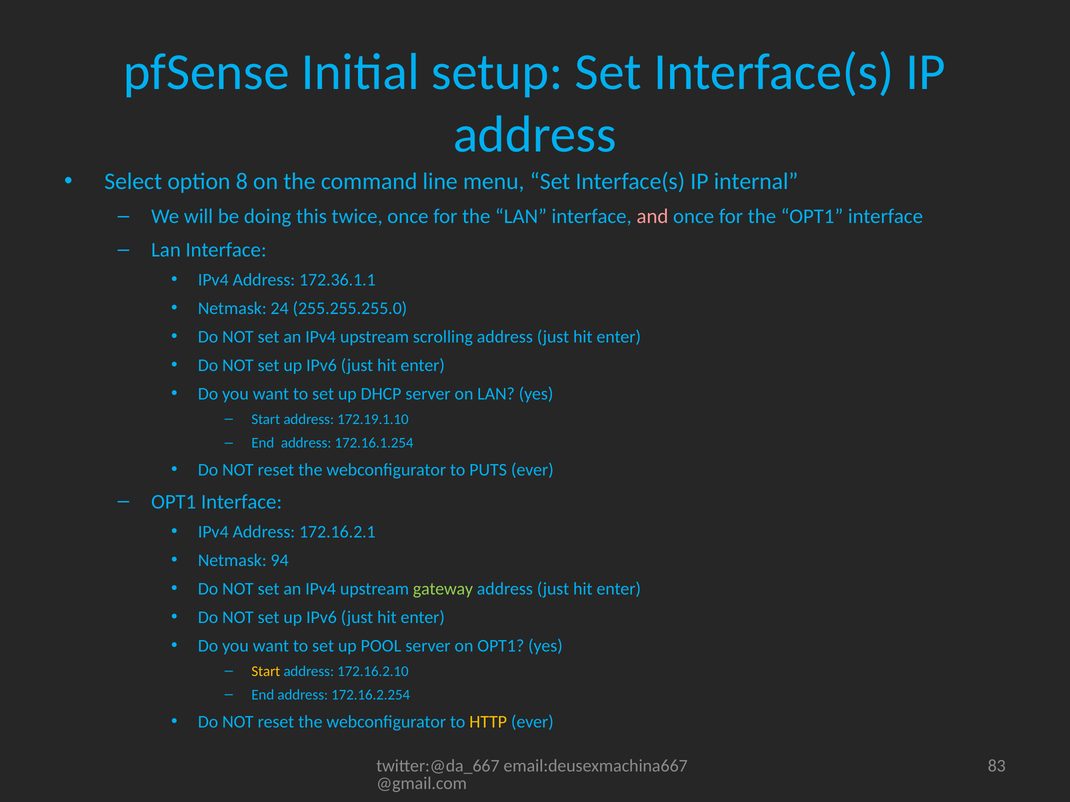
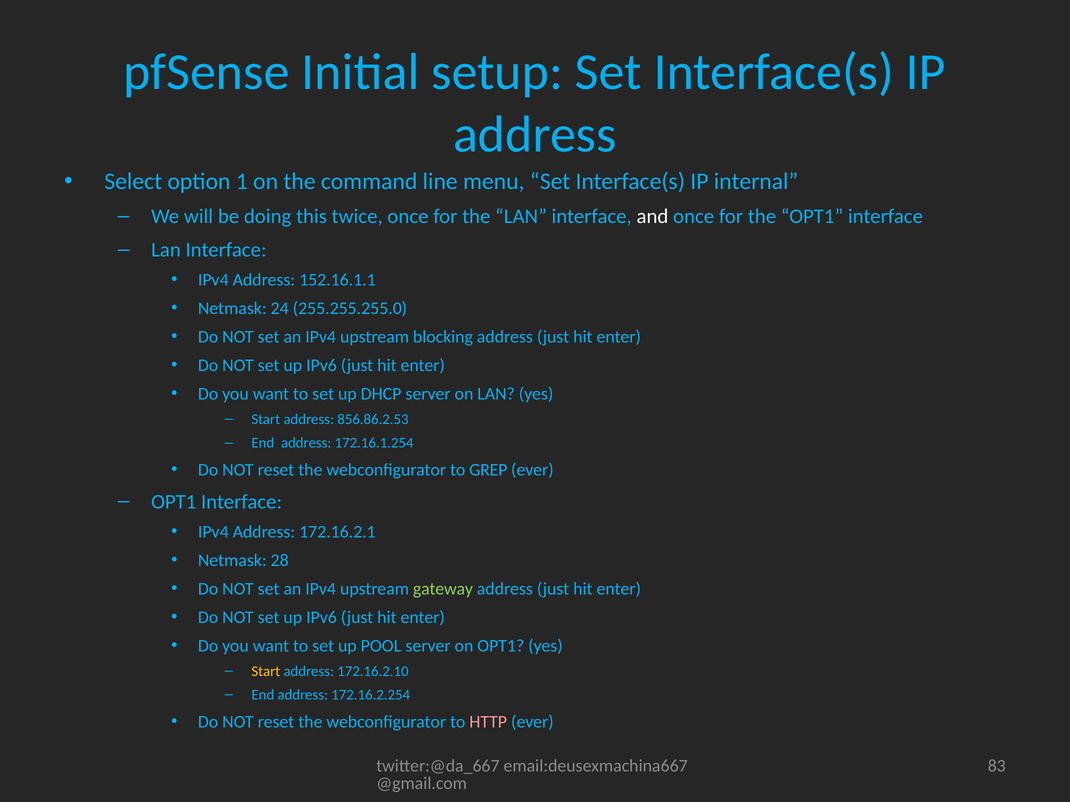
8: 8 -> 1
and colour: pink -> white
172.36.1.1: 172.36.1.1 -> 152.16.1.1
scrolling: scrolling -> blocking
172.19.1.10: 172.19.1.10 -> 856.86.2.53
PUTS: PUTS -> GREP
94: 94 -> 28
HTTP colour: yellow -> pink
